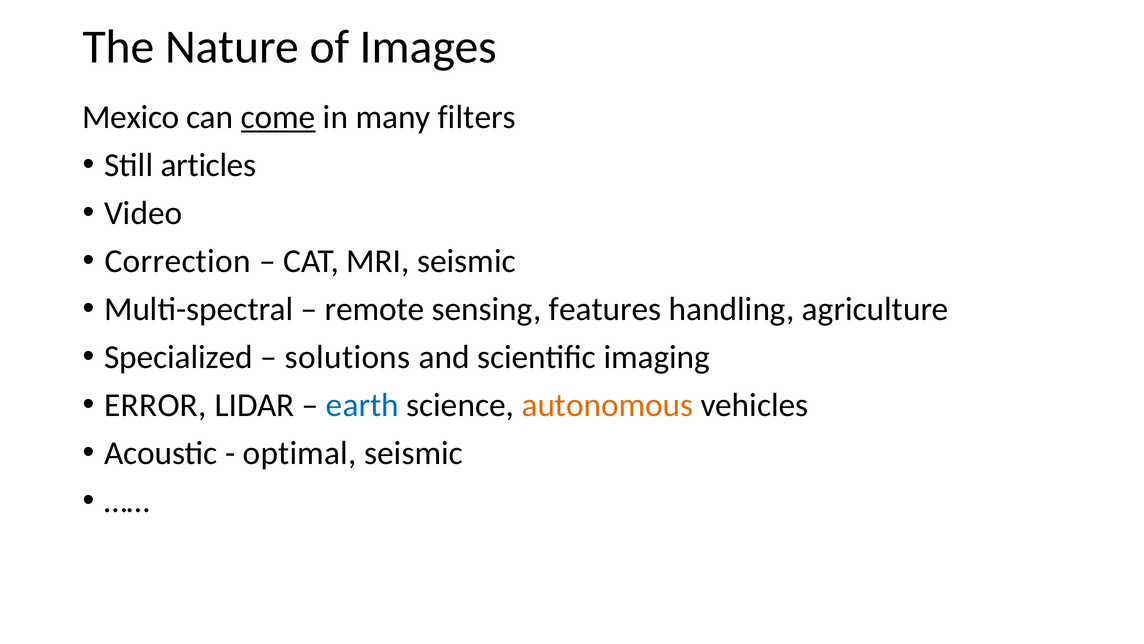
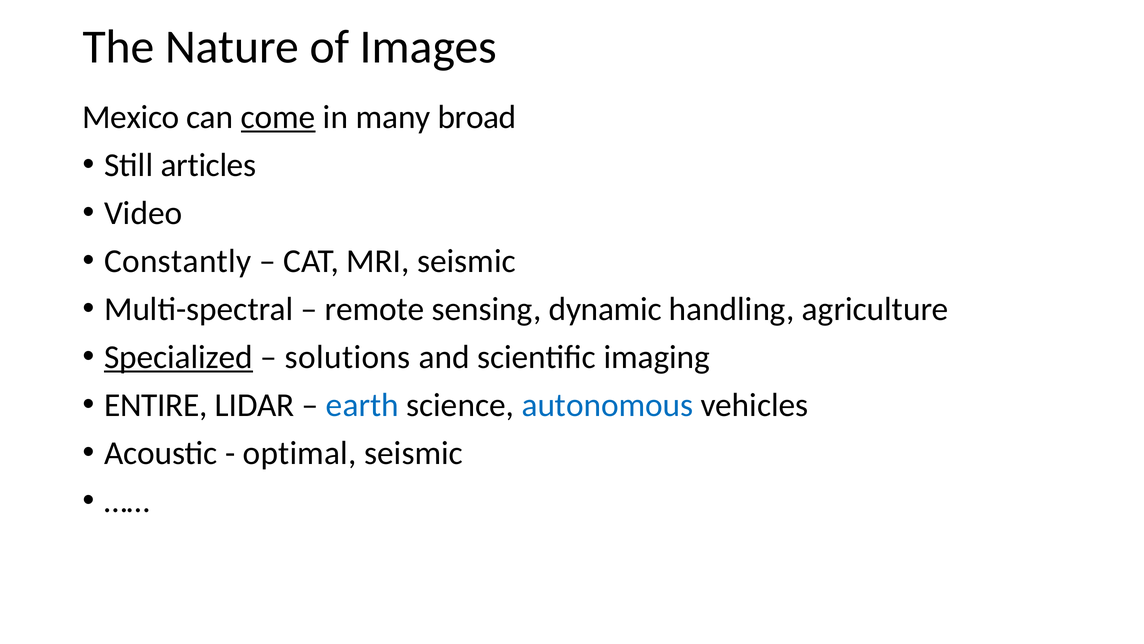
filters: filters -> broad
Correction: Correction -> Constantly
features: features -> dynamic
Specialized underline: none -> present
ERROR: ERROR -> ENTIRE
autonomous colour: orange -> blue
